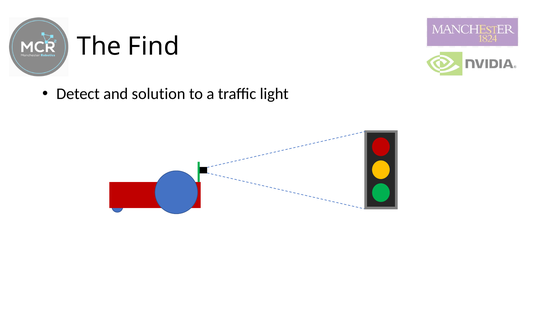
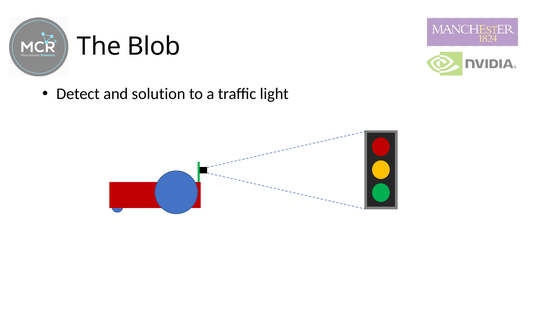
Find: Find -> Blob
